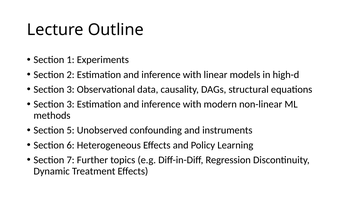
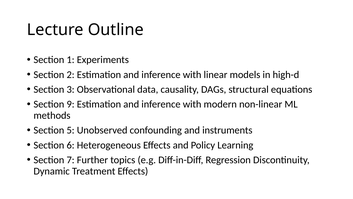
3 at (71, 104): 3 -> 9
